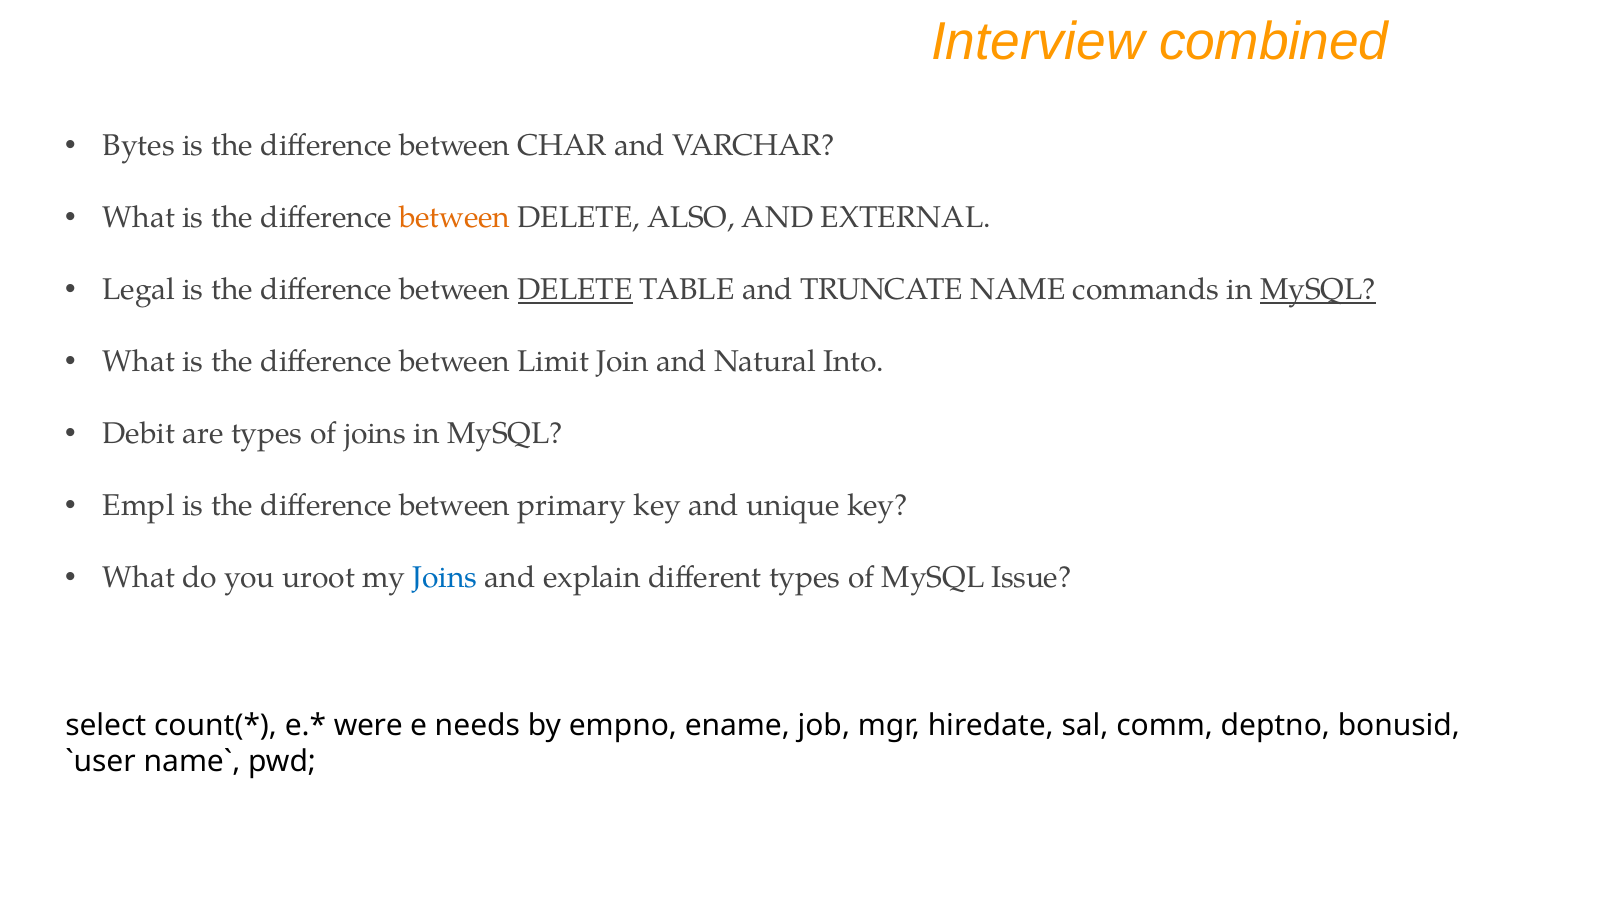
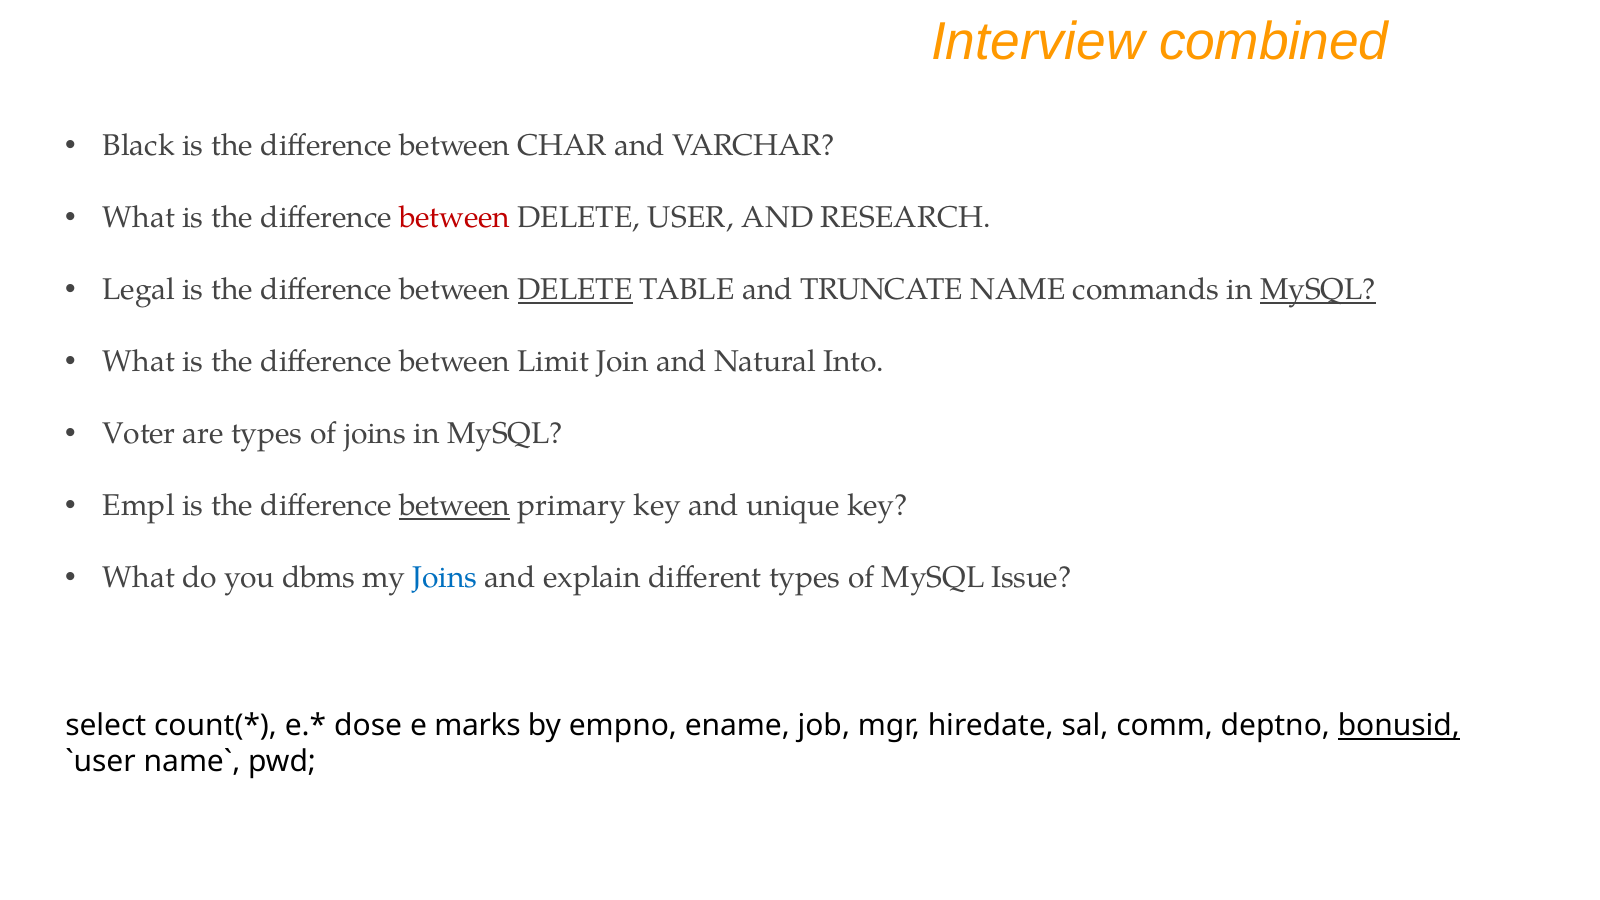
Bytes: Bytes -> Black
between at (455, 218) colour: orange -> red
ALSO: ALSO -> USER
EXTERNAL: EXTERNAL -> RESEARCH
Debit: Debit -> Voter
between at (455, 506) underline: none -> present
uroot: uroot -> dbms
were: were -> dose
needs: needs -> marks
bonusid underline: none -> present
